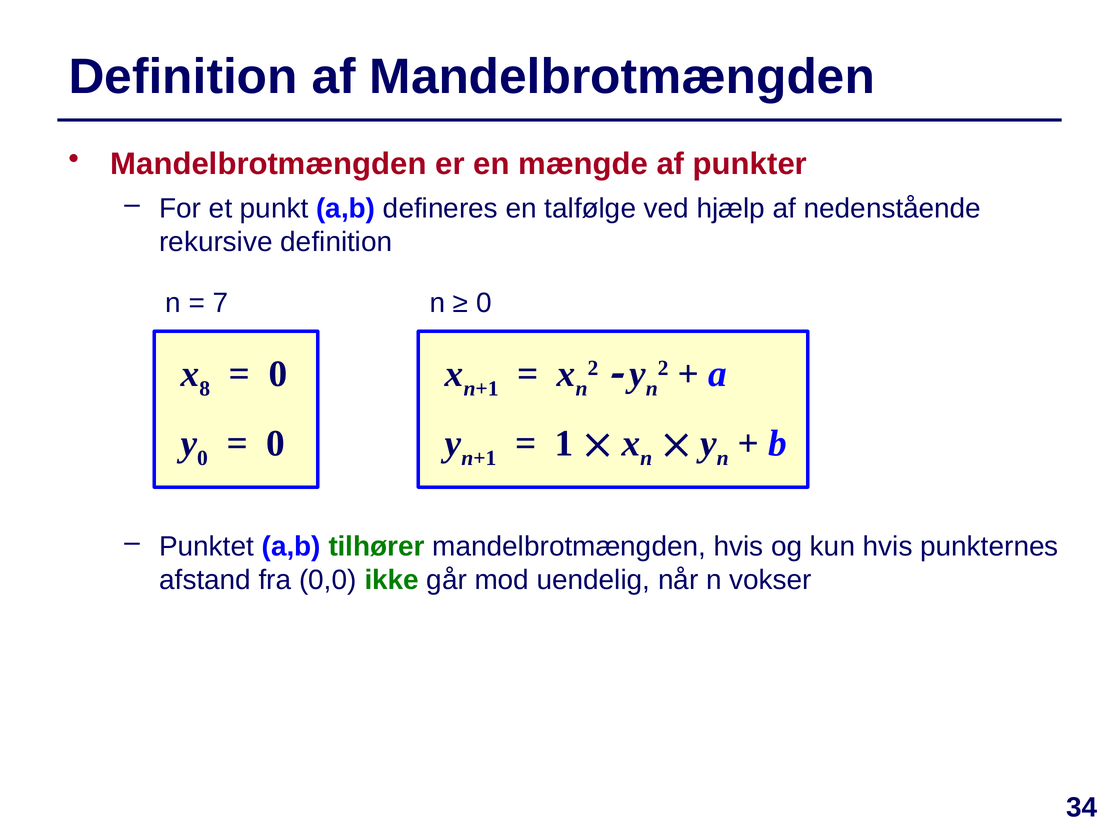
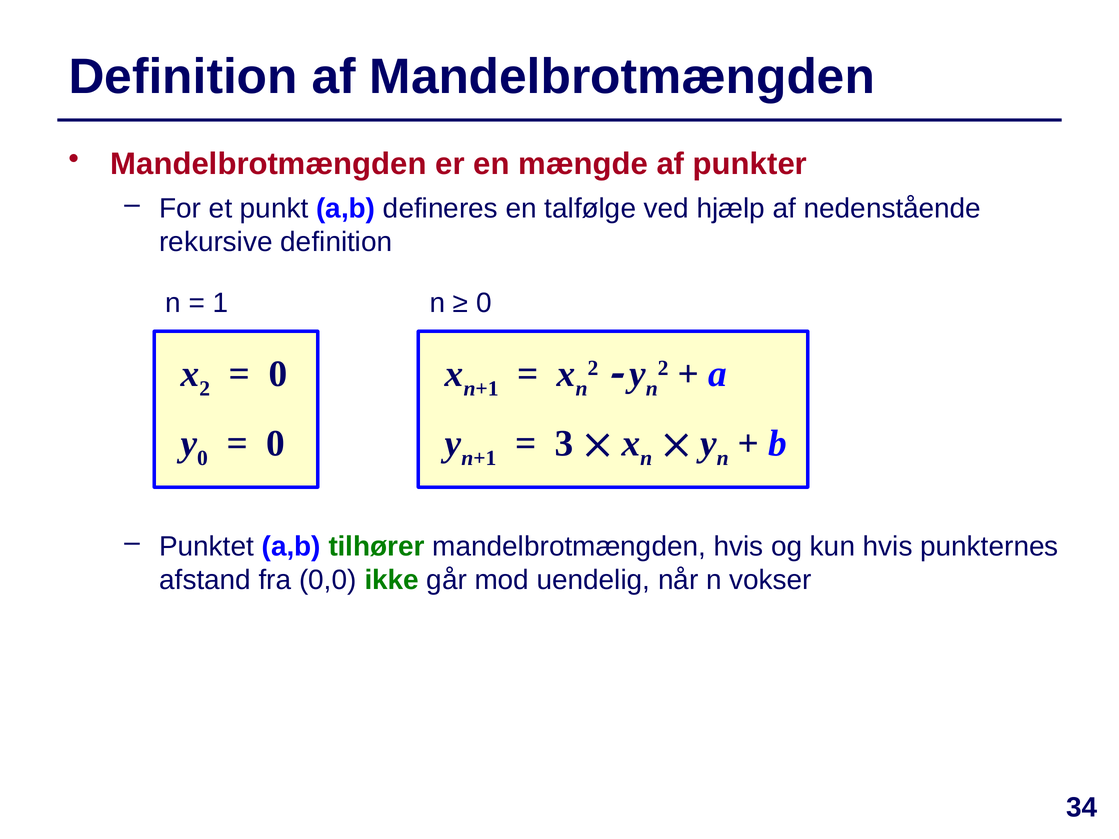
7: 7 -> 1
8 at (205, 389): 8 -> 2
1: 1 -> 3
